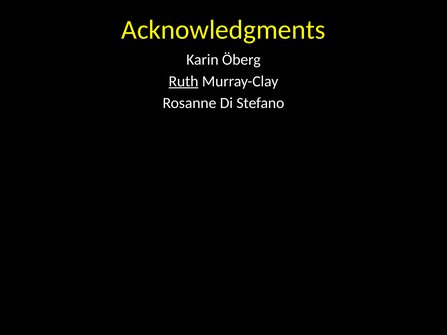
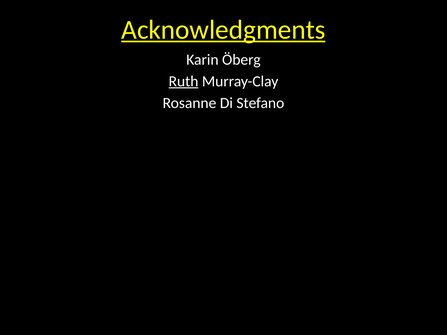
Acknowledgments underline: none -> present
